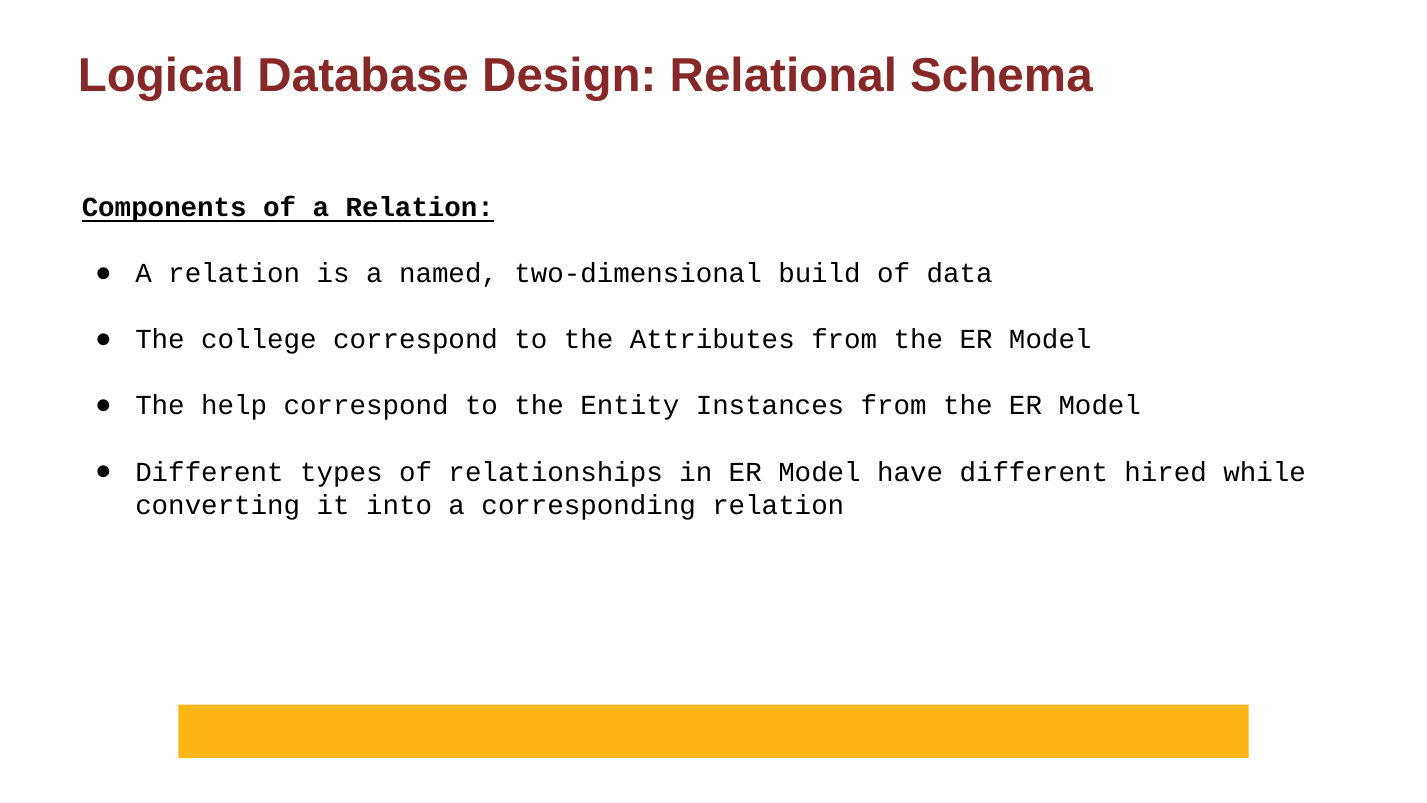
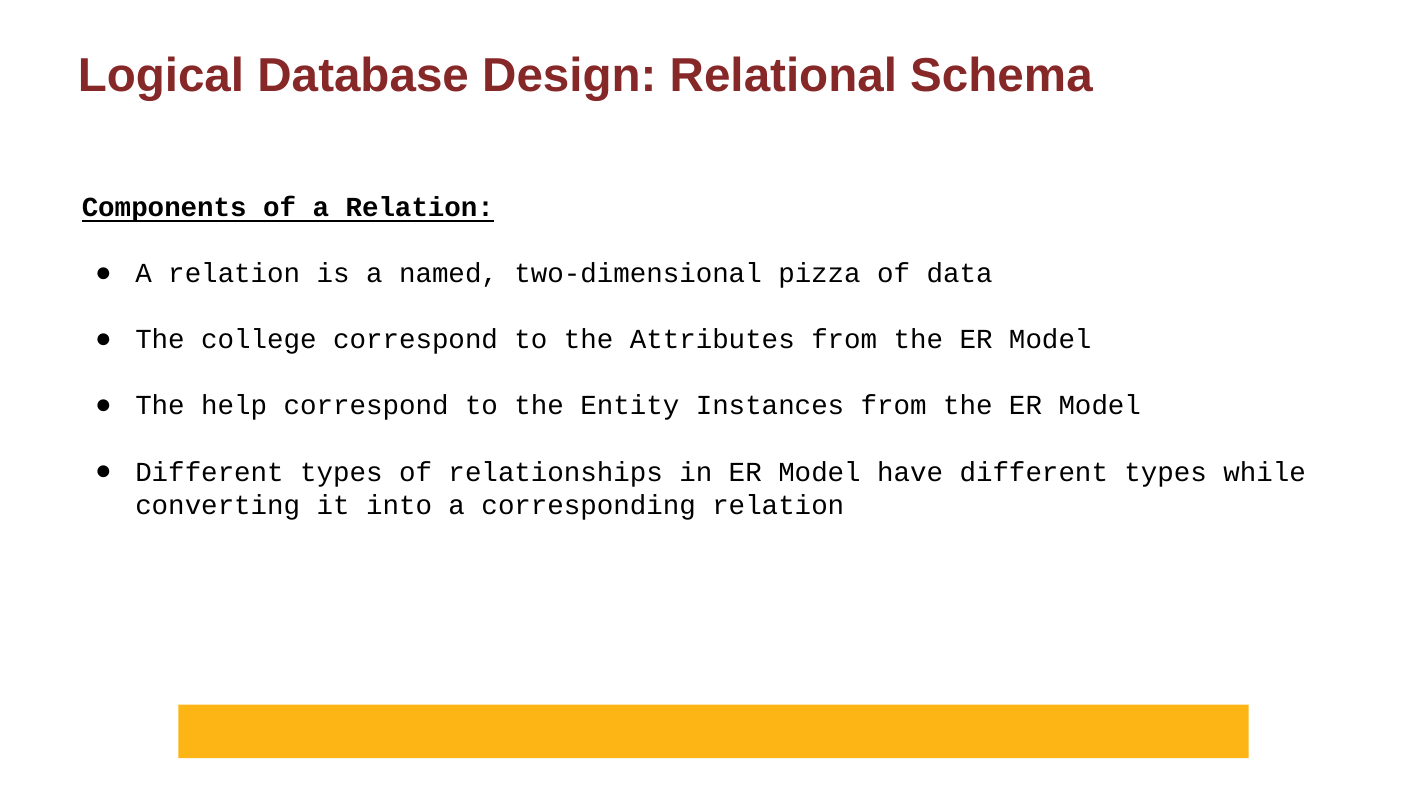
build: build -> pizza
have different hired: hired -> types
